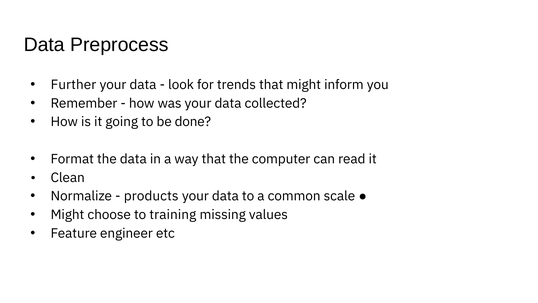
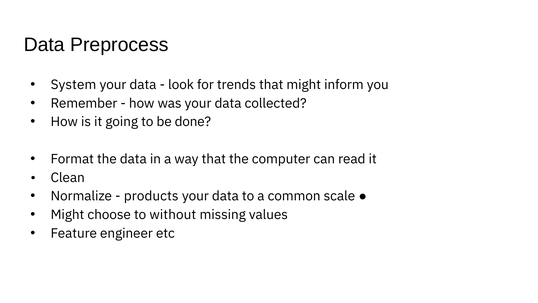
Further: Further -> System
training: training -> without
